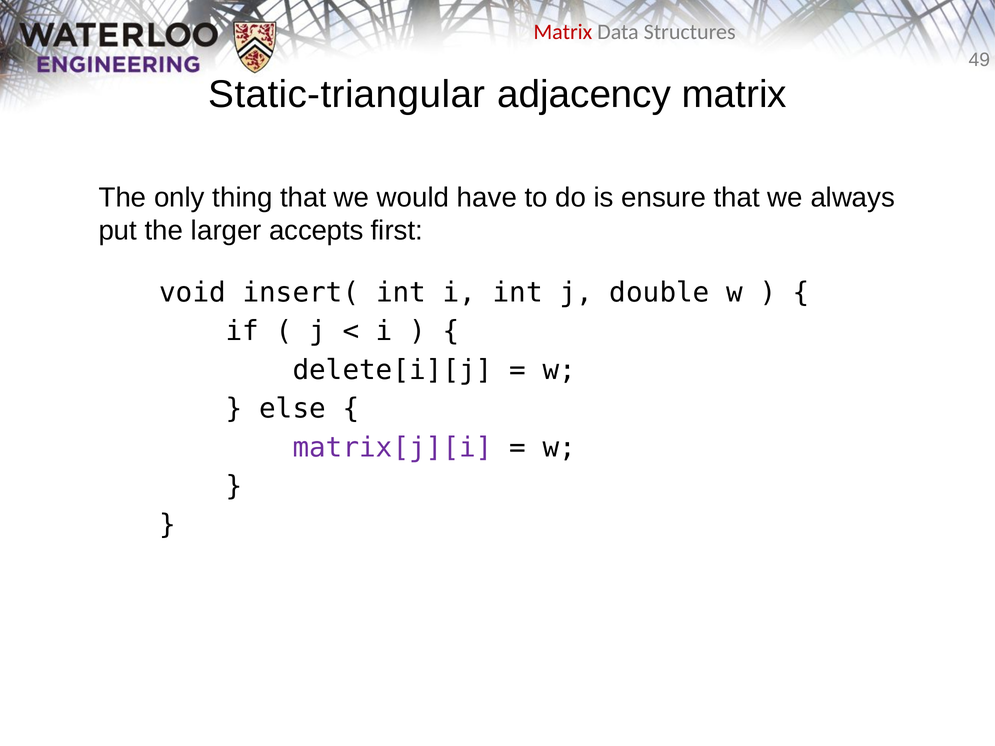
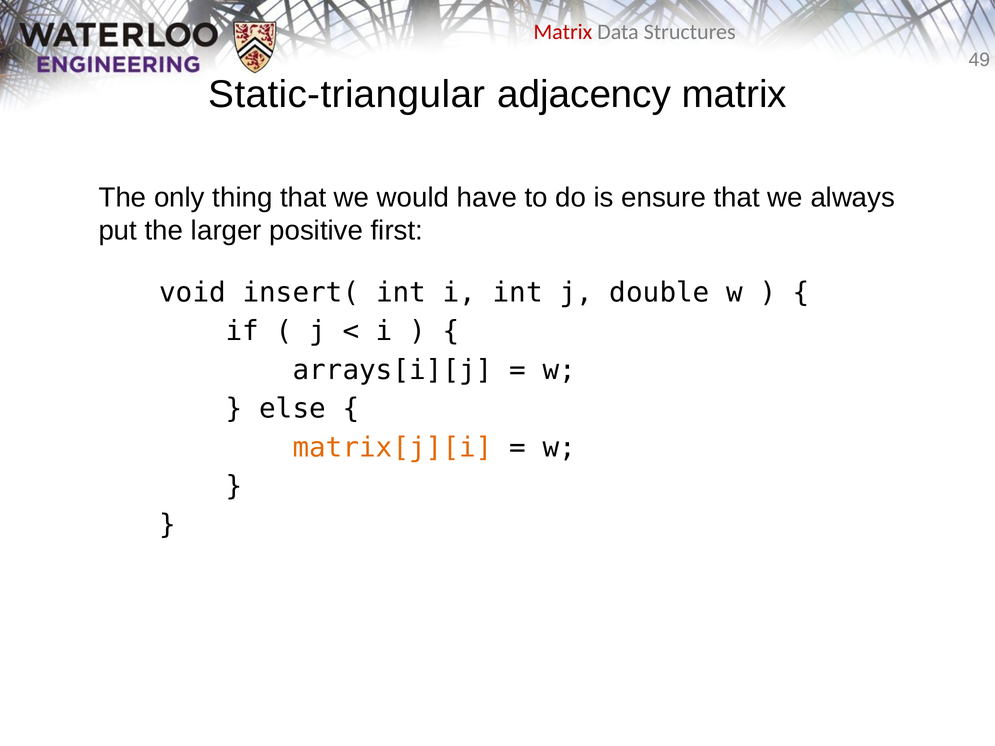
accepts: accepts -> positive
delete[i][j: delete[i][j -> arrays[i][j
matrix[j][i colour: purple -> orange
